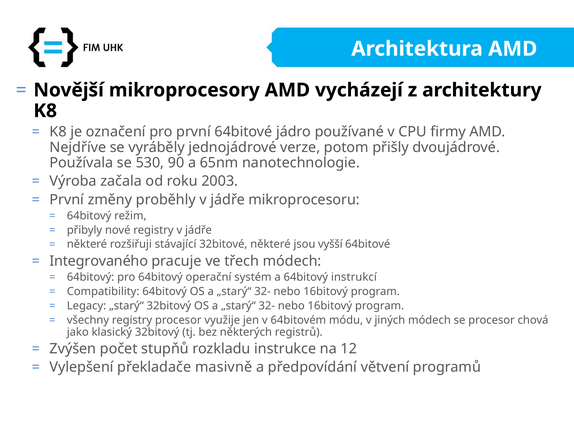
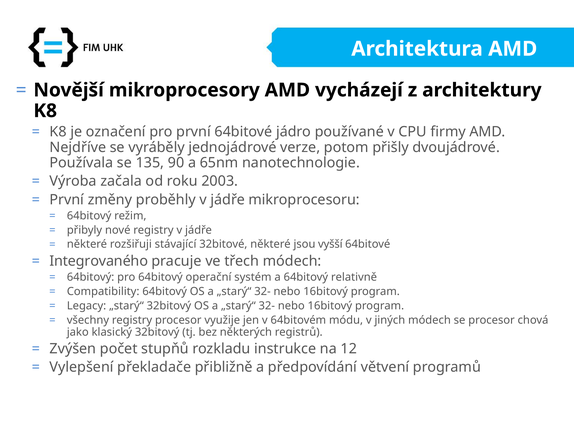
530: 530 -> 135
instrukcí: instrukcí -> relativně
masivně: masivně -> přibližně
